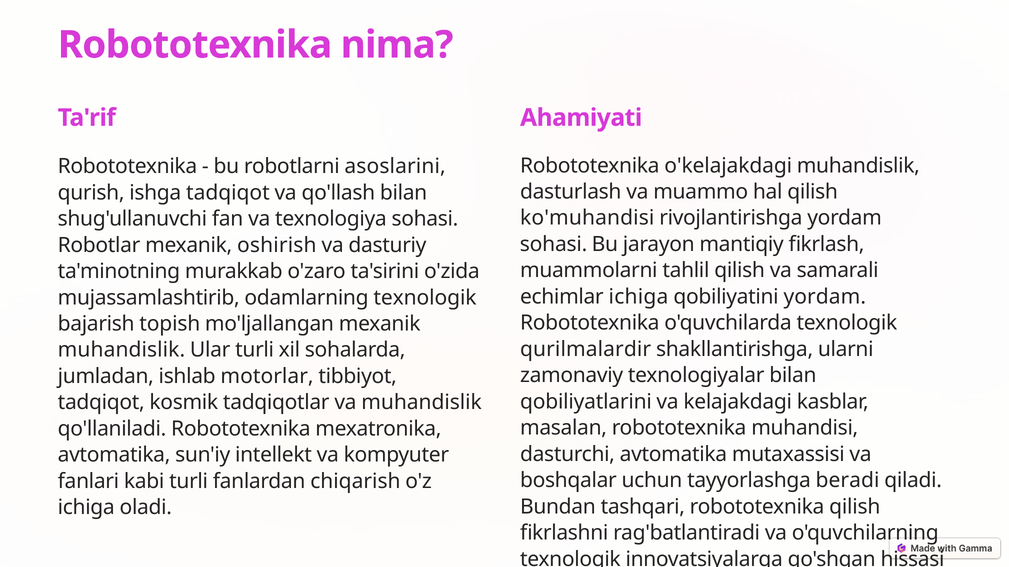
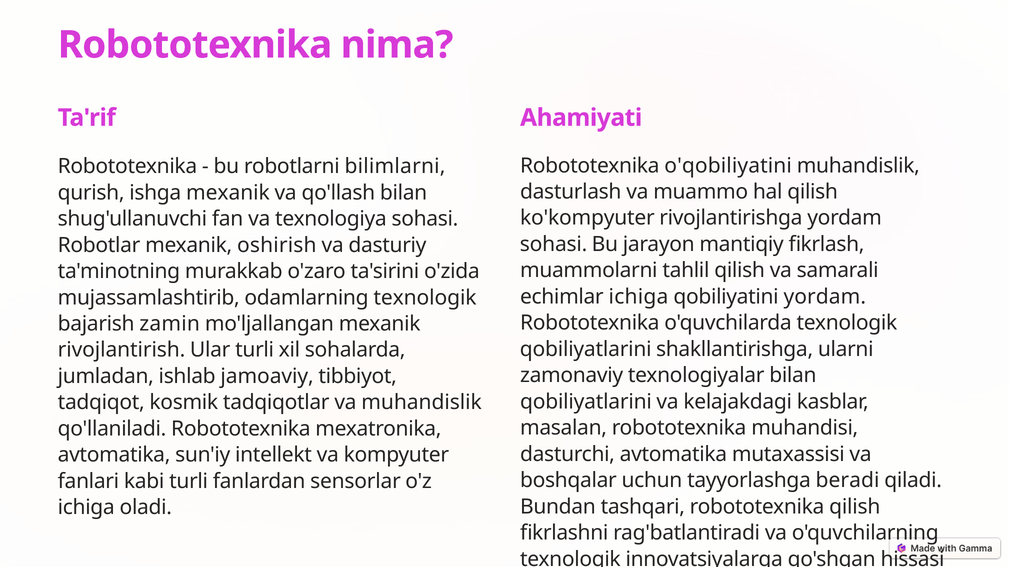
o'kelajakdagi: o'kelajakdagi -> o'qobiliyatini
asoslarini: asoslarini -> bilimlarni
ishga tadqiqot: tadqiqot -> mexanik
ko'muhandisi: ko'muhandisi -> ko'kompyuter
bajarish topish: topish -> zamin
qurilmalardir at (586, 350): qurilmalardir -> qobiliyatlarini
muhandislik at (121, 350): muhandislik -> rivojlantirish
motorlar: motorlar -> jamoaviy
chiqarish: chiqarish -> sensorlar
